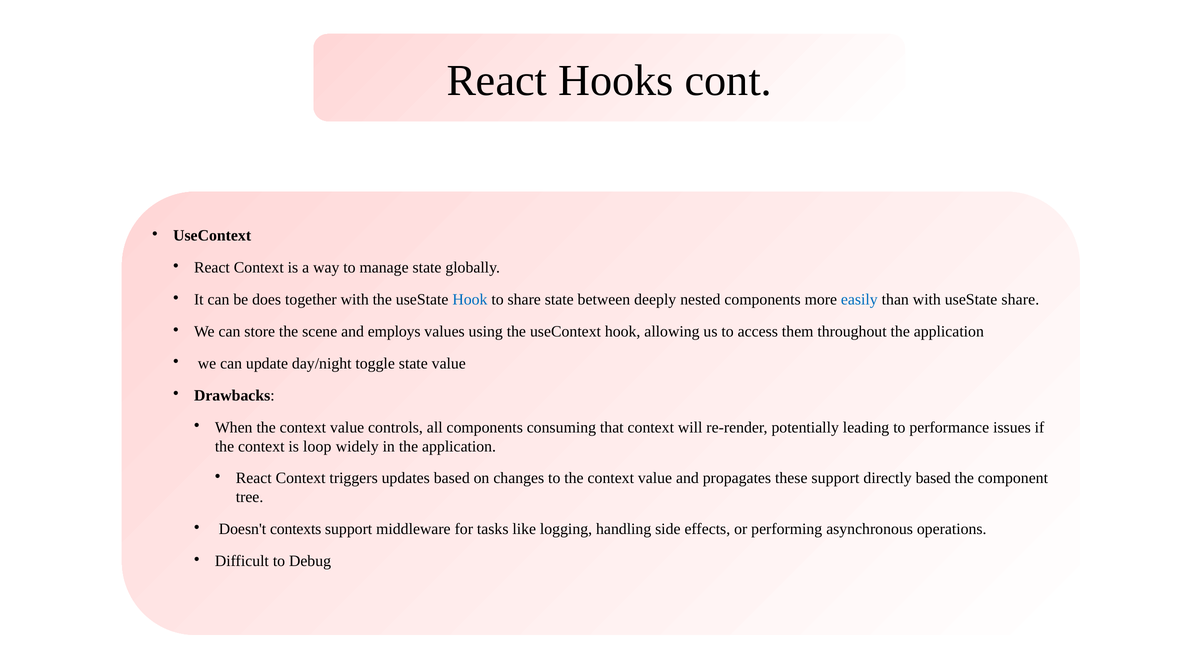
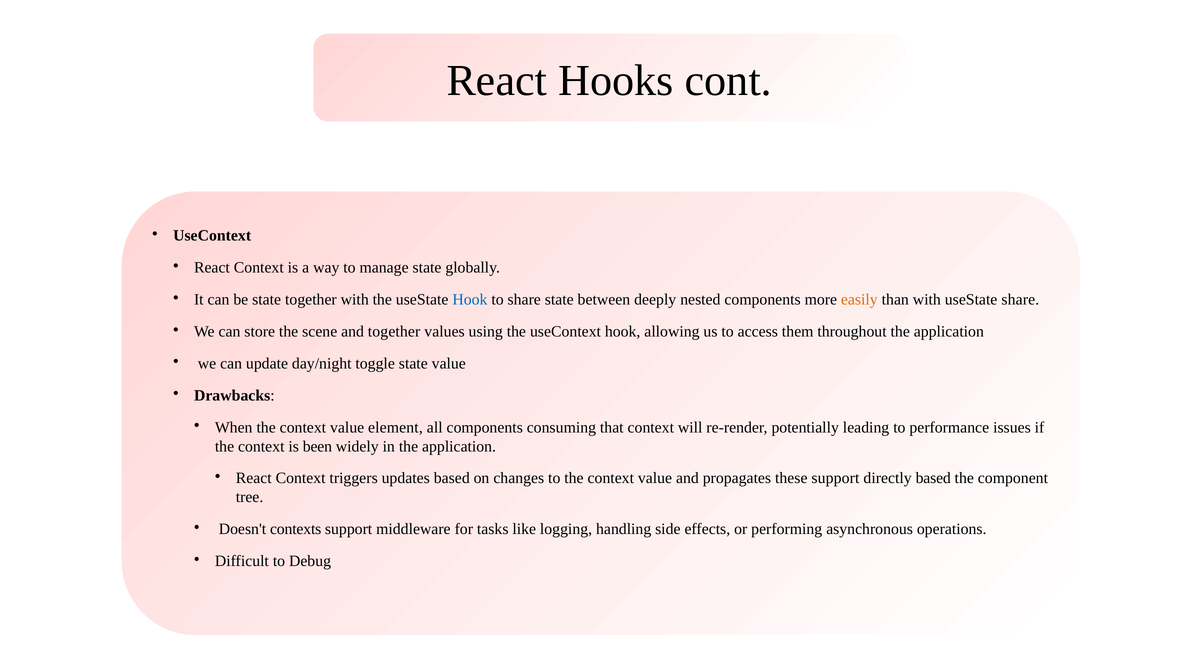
be does: does -> state
easily colour: blue -> orange
and employs: employs -> together
controls: controls -> element
loop: loop -> been
